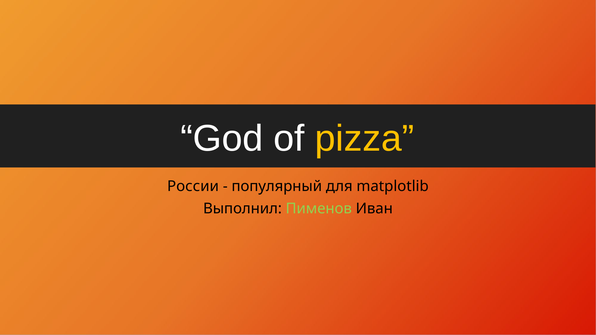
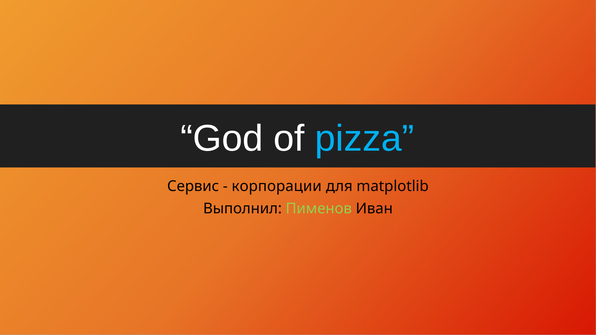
pizza colour: yellow -> light blue
России: России -> Сервис
популярный: популярный -> корпорации
